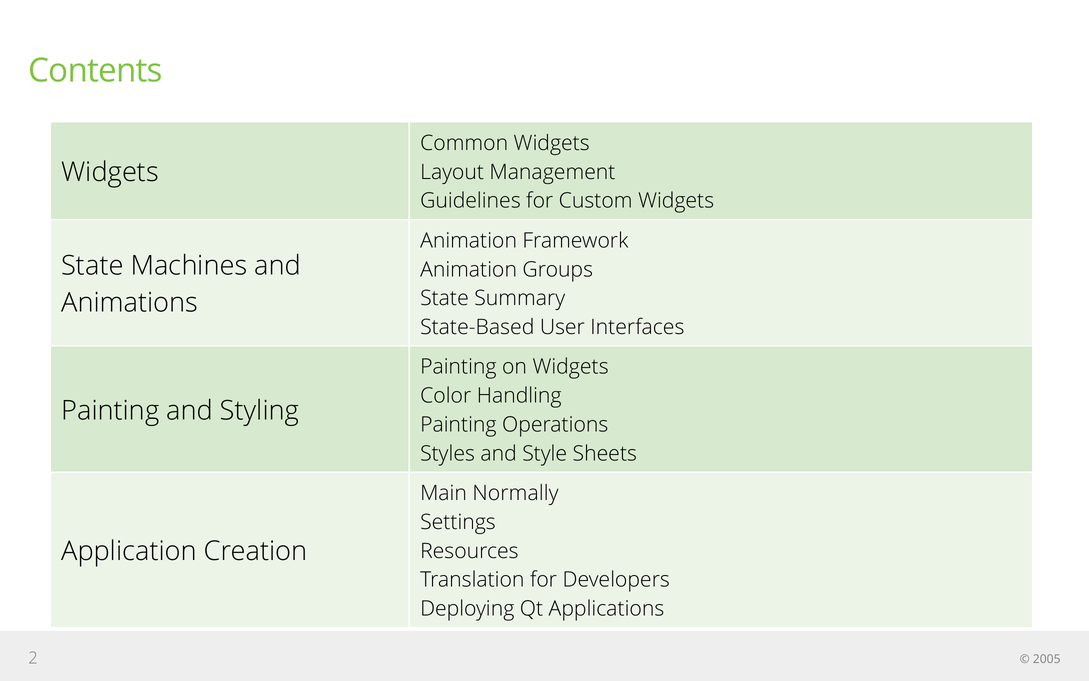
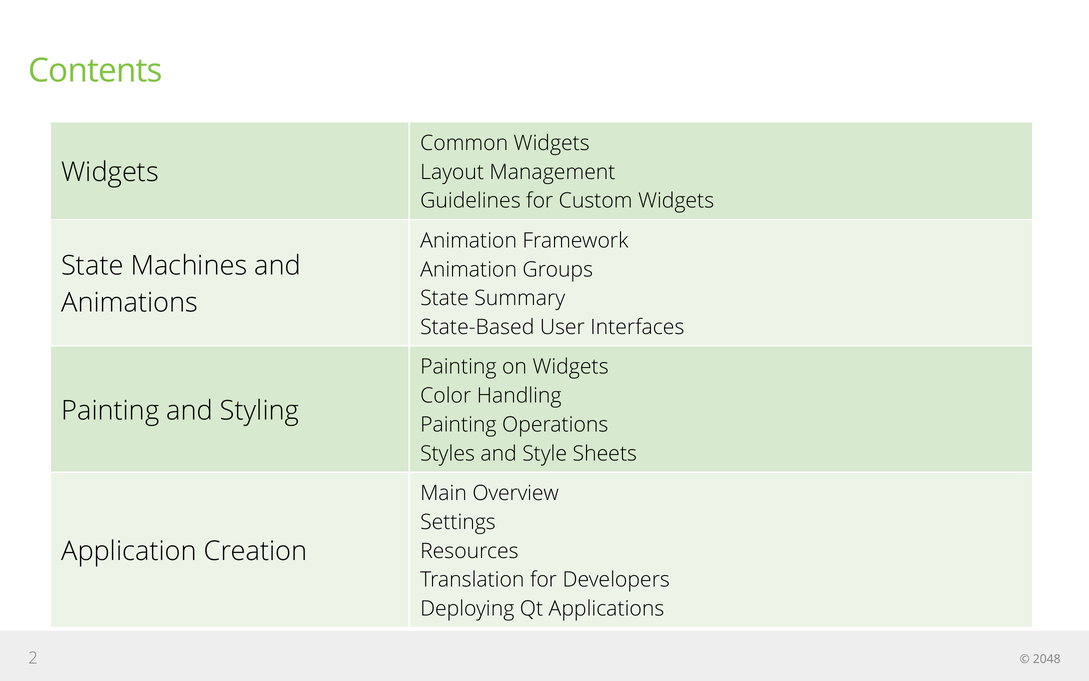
Normally: Normally -> Overview
2005: 2005 -> 2048
